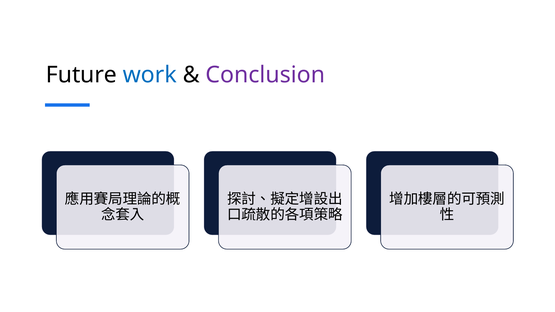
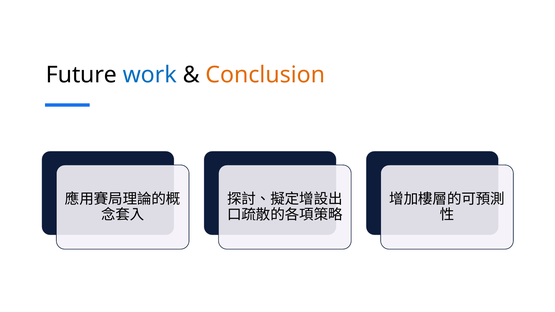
Conclusion colour: purple -> orange
